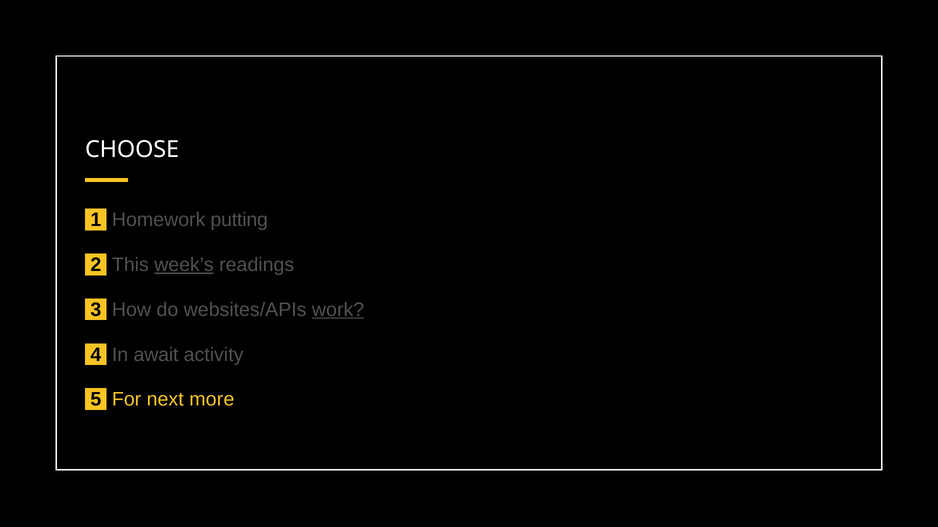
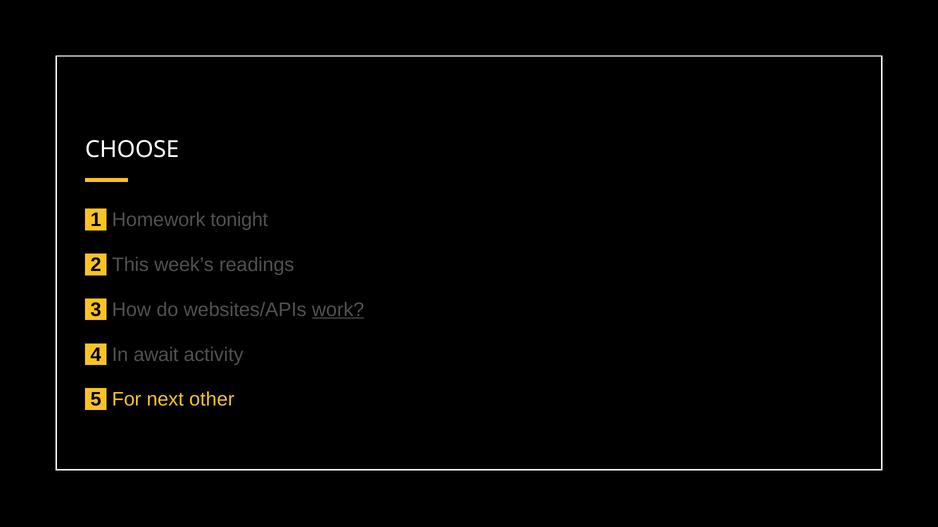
putting: putting -> tonight
week’s underline: present -> none
more: more -> other
